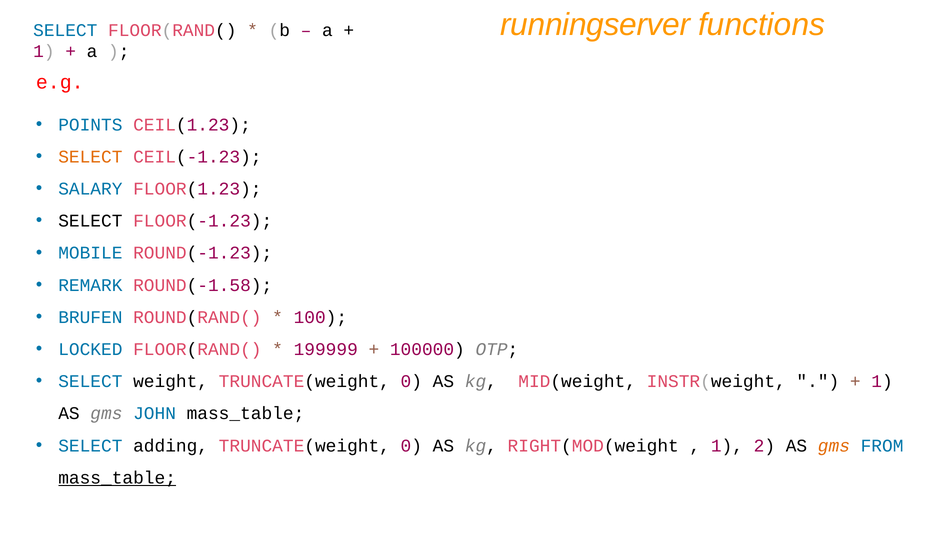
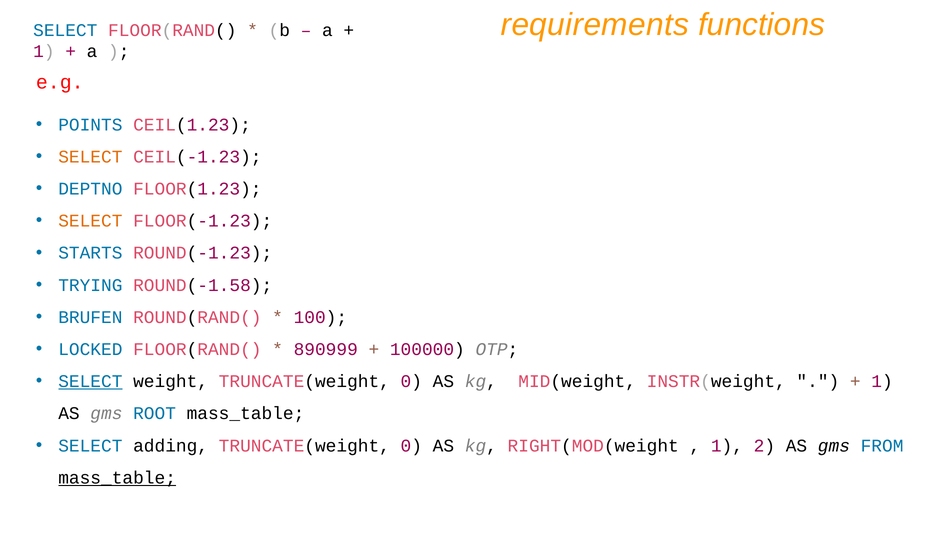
runningserver: runningserver -> requirements
SALARY: SALARY -> DEPTNO
SELECT at (90, 221) colour: black -> orange
MOBILE: MOBILE -> STARTS
REMARK: REMARK -> TRYING
199999: 199999 -> 890999
SELECT at (90, 381) underline: none -> present
JOHN: JOHN -> ROOT
gms at (834, 446) colour: orange -> black
